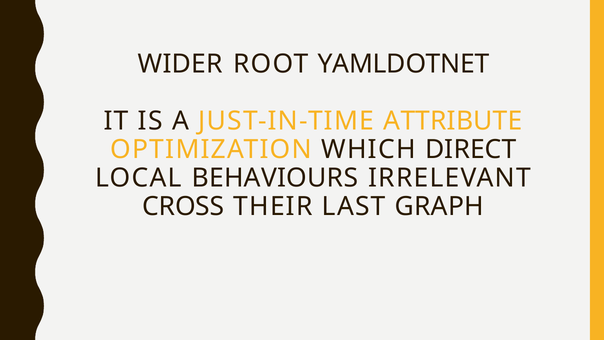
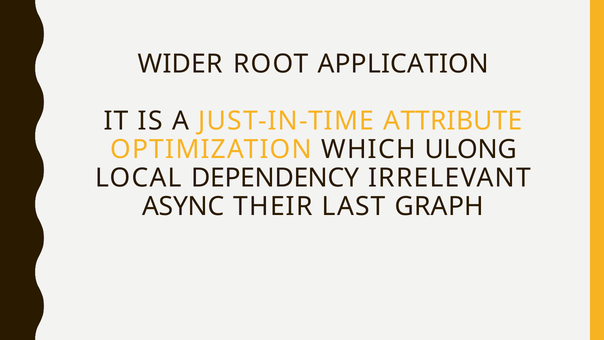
YAMLDOTNET: YAMLDOTNET -> APPLICATION
DIRECT: DIRECT -> ULONG
BEHAVIOURS: BEHAVIOURS -> DEPENDENCY
CROSS: CROSS -> ASYNC
